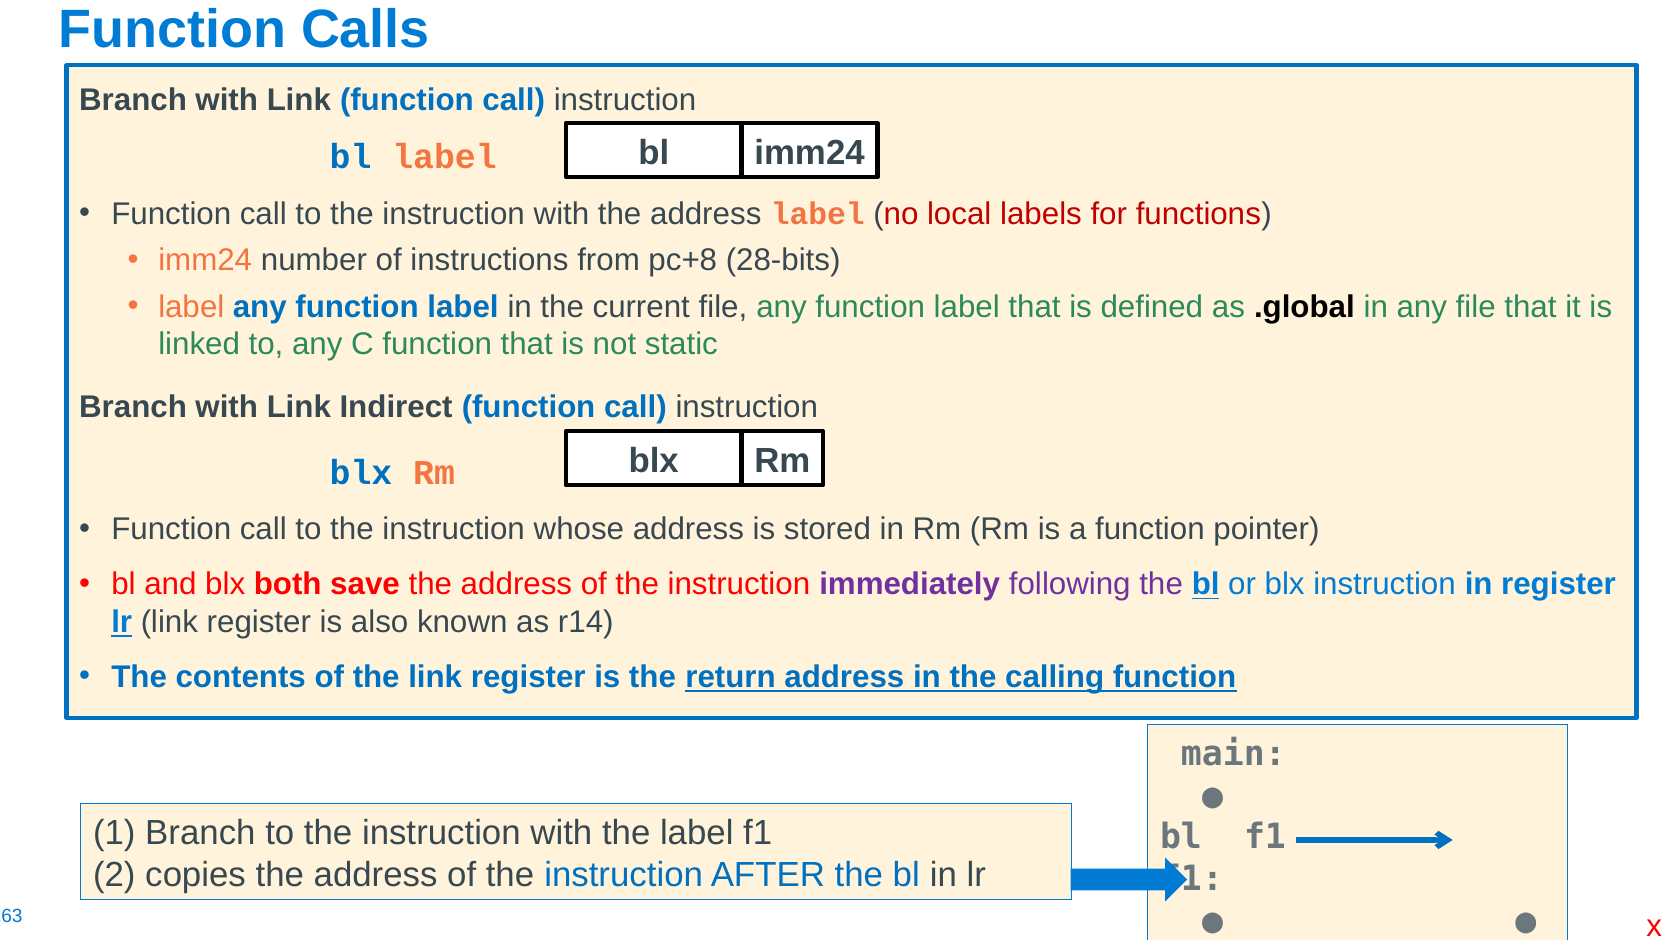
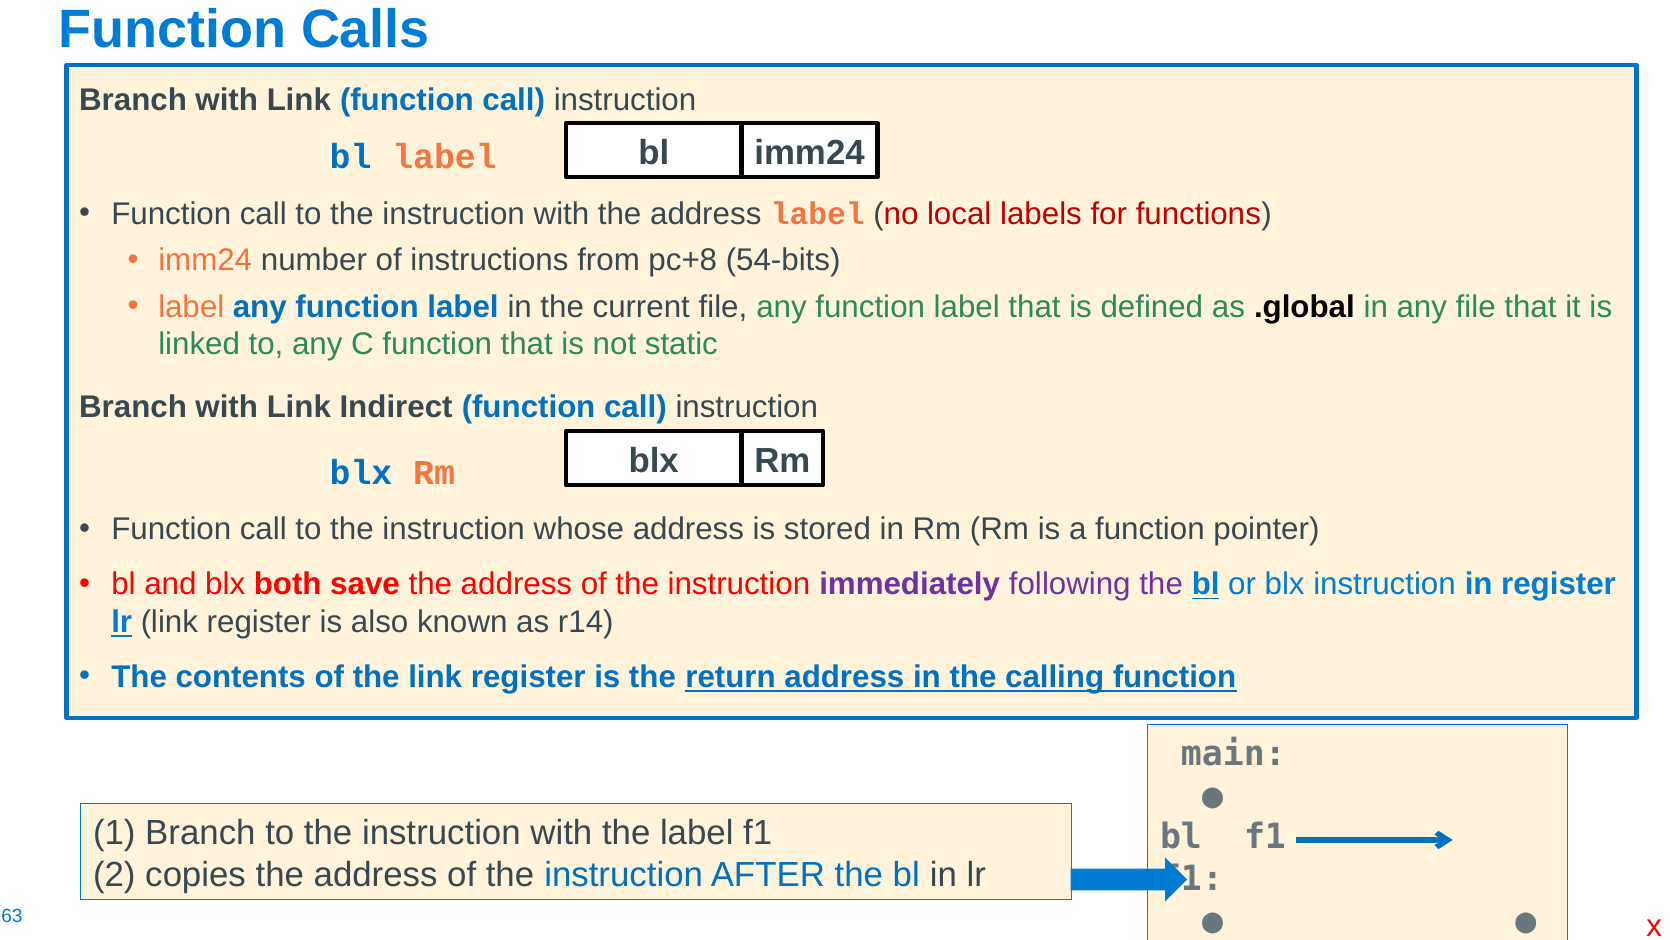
28-bits: 28-bits -> 54-bits
